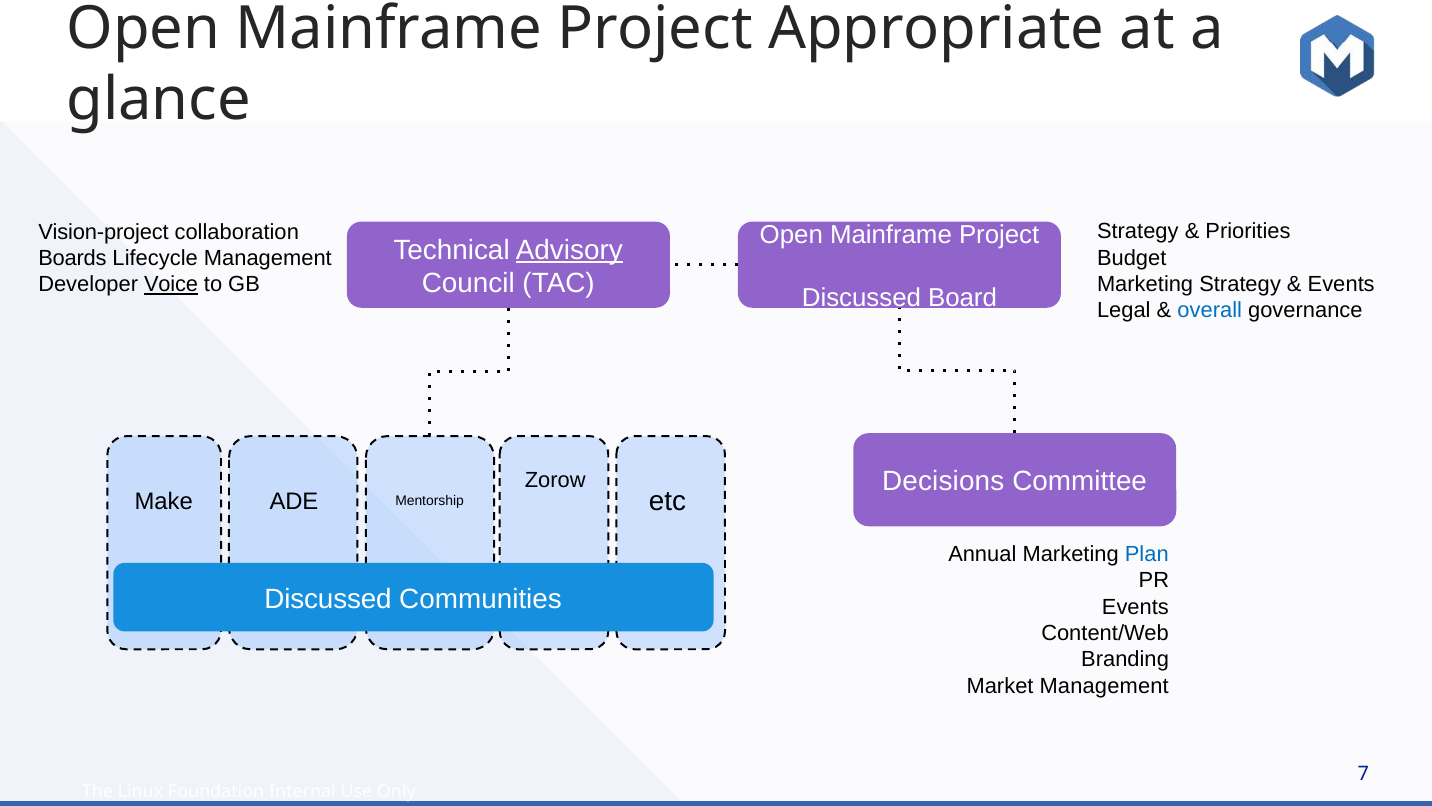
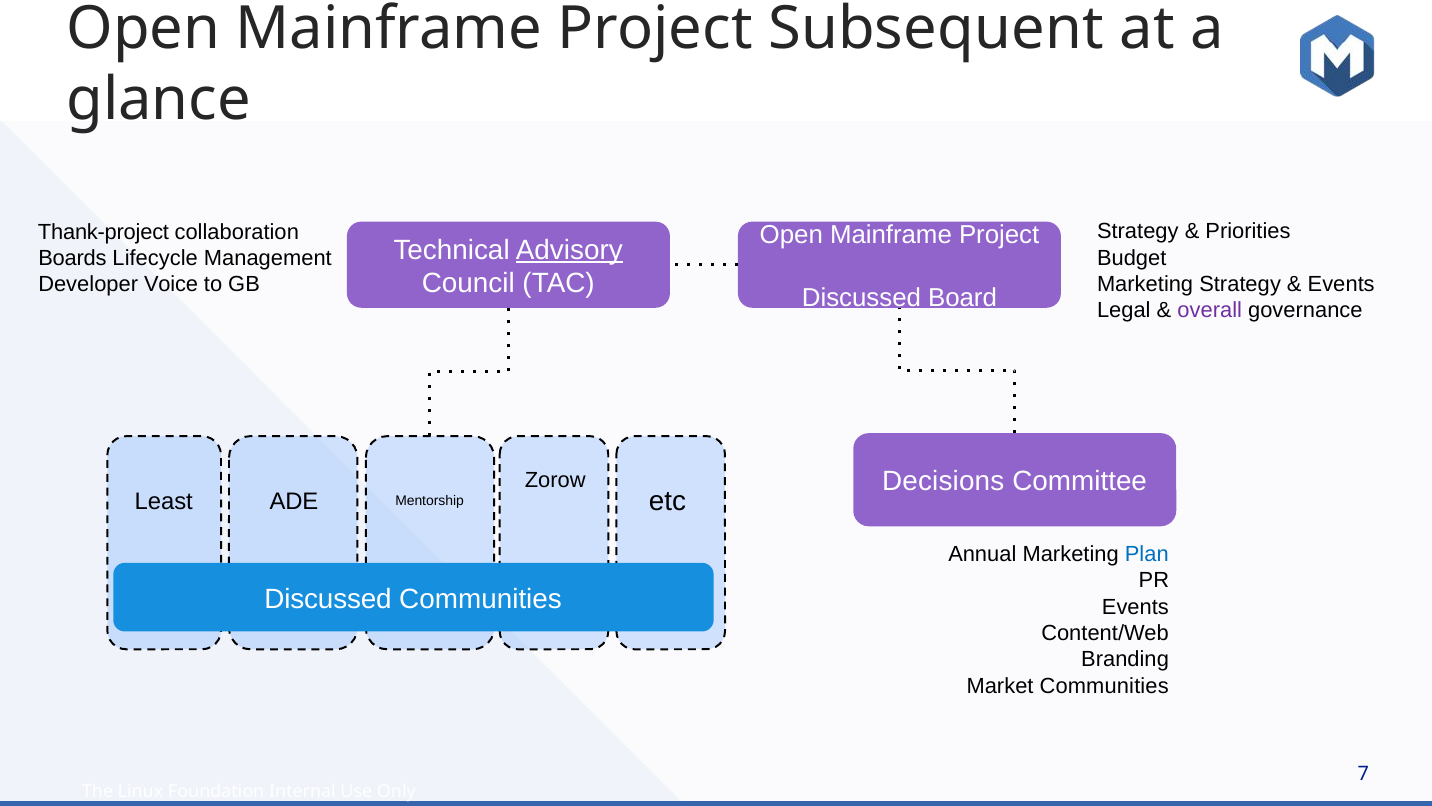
Appropriate: Appropriate -> Subsequent
Vision-project: Vision-project -> Thank-project
Voice underline: present -> none
overall colour: blue -> purple
Make: Make -> Least
Market Management: Management -> Communities
